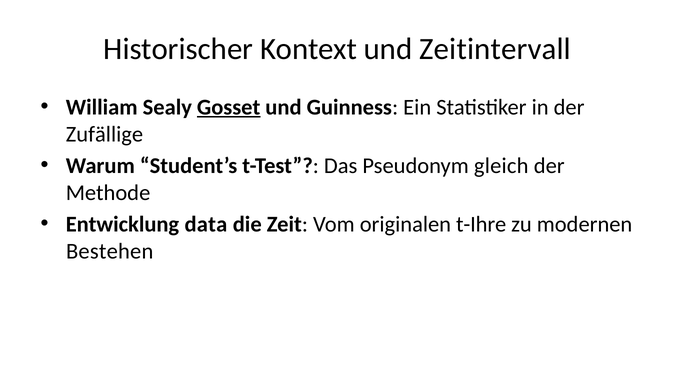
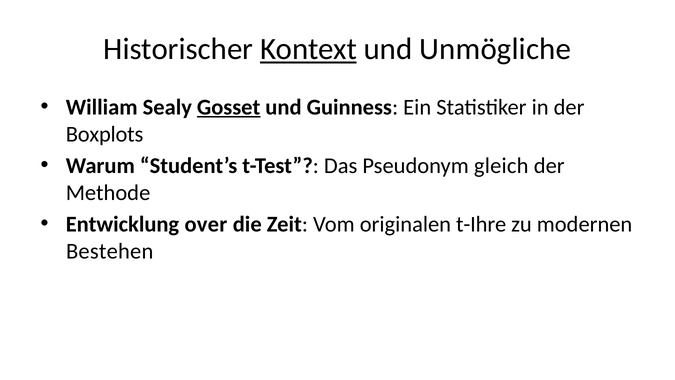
Kontext underline: none -> present
Zeitintervall: Zeitintervall -> Unmögliche
Zufällige: Zufällige -> Boxplots
data: data -> over
